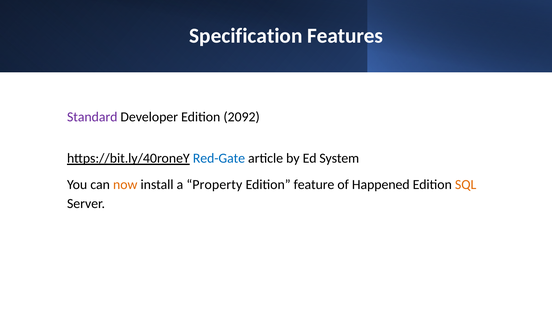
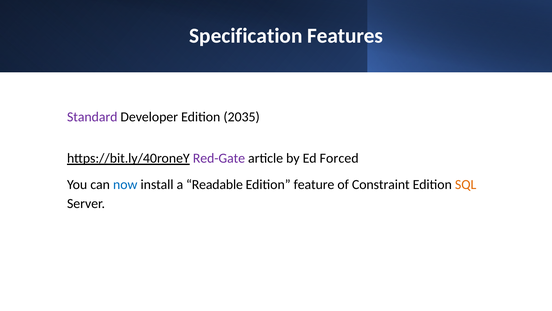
2092: 2092 -> 2035
Red-Gate colour: blue -> purple
System: System -> Forced
now colour: orange -> blue
Property: Property -> Readable
Happened: Happened -> Constraint
